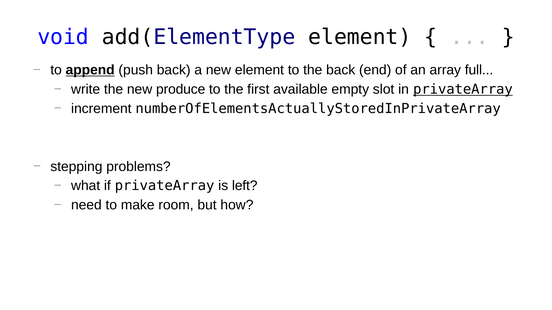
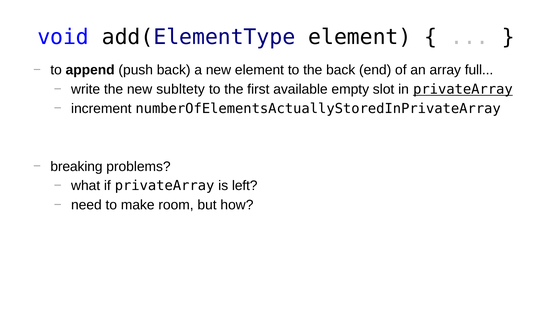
append underline: present -> none
produce: produce -> subltety
stepping: stepping -> breaking
